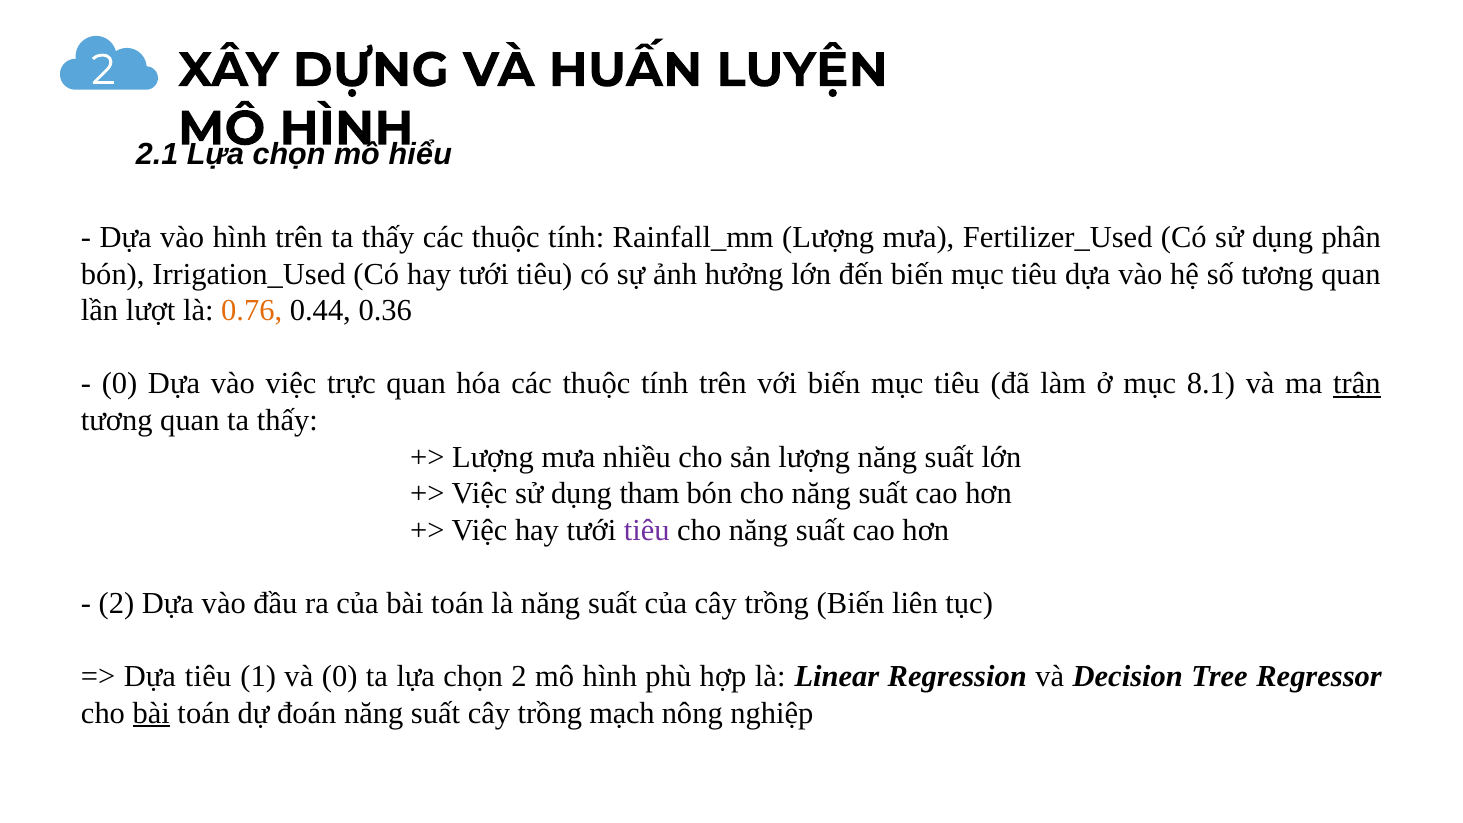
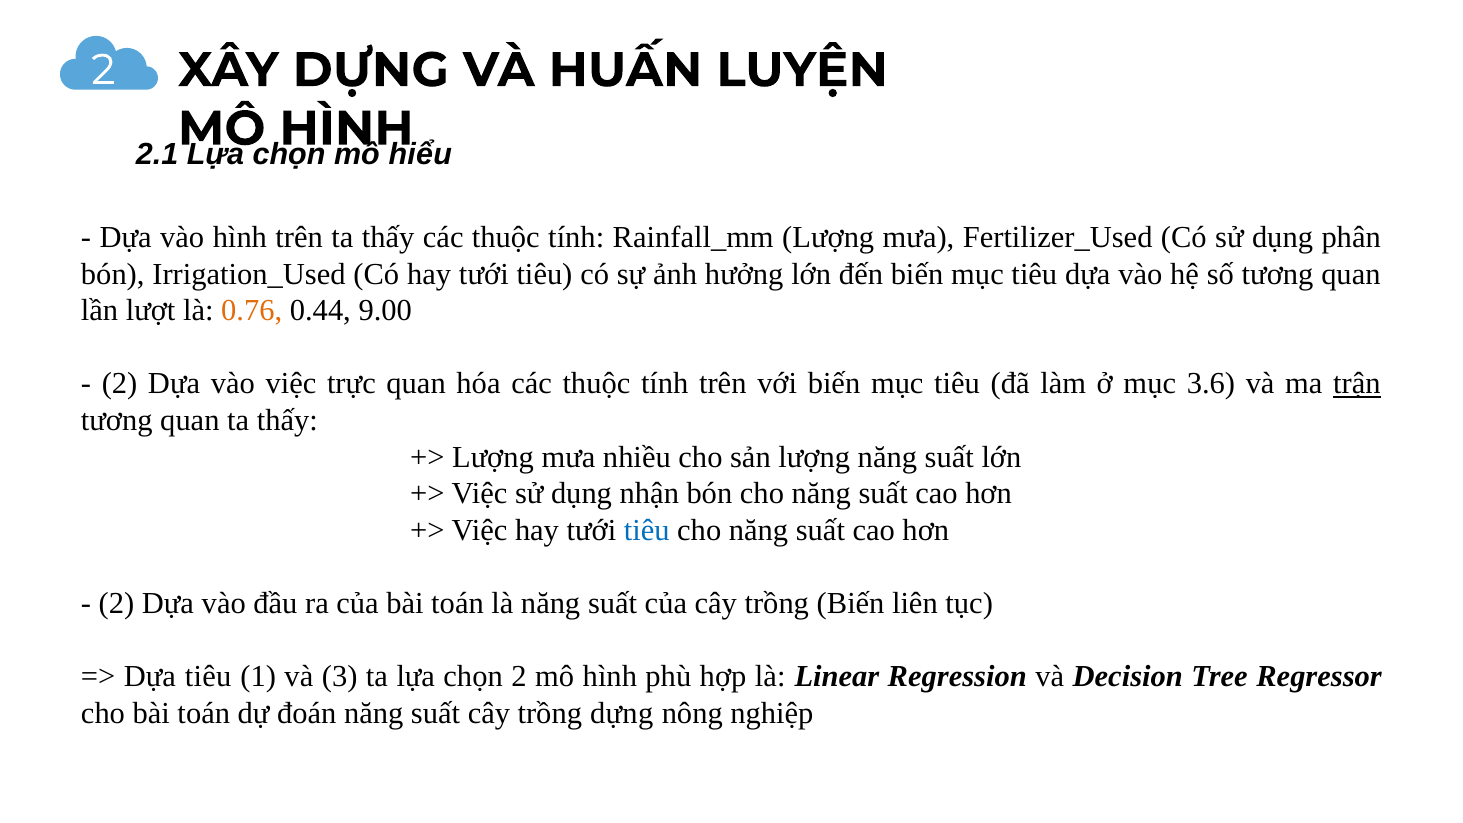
0.36: 0.36 -> 9.00
0 at (120, 384): 0 -> 2
8.1: 8.1 -> 3.6
tham: tham -> nhận
tiêu at (647, 530) colour: purple -> blue
và 0: 0 -> 3
bài at (151, 713) underline: present -> none
trồng mạch: mạch -> dựng
